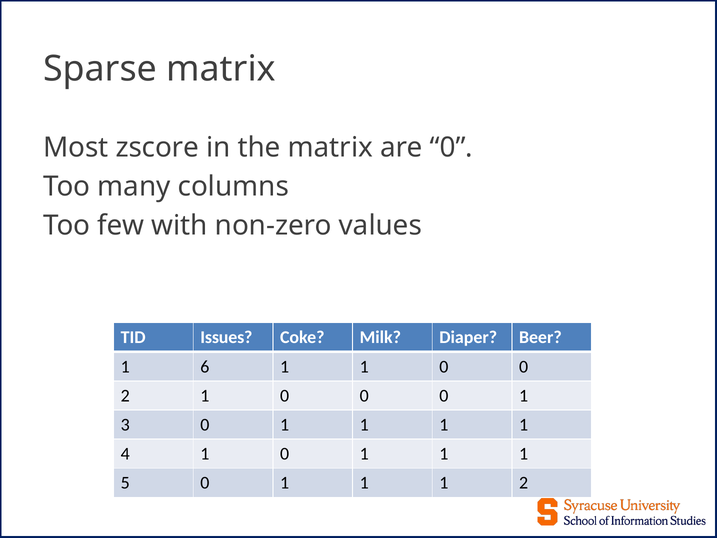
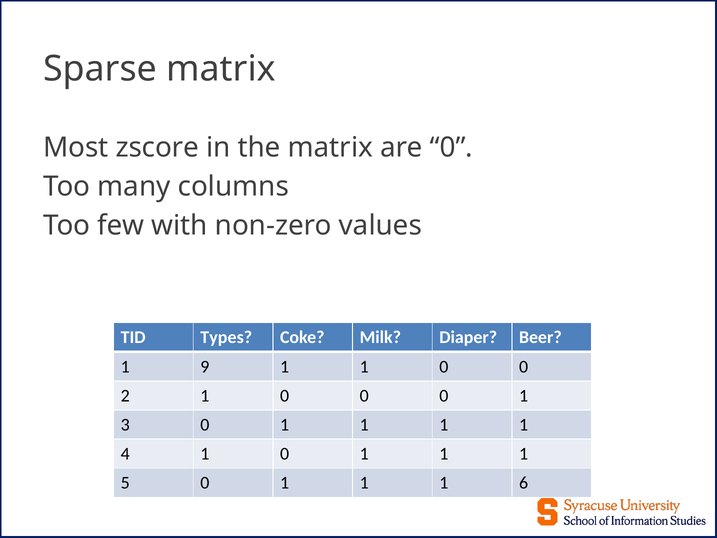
Issues: Issues -> Types
6: 6 -> 9
1 2: 2 -> 6
